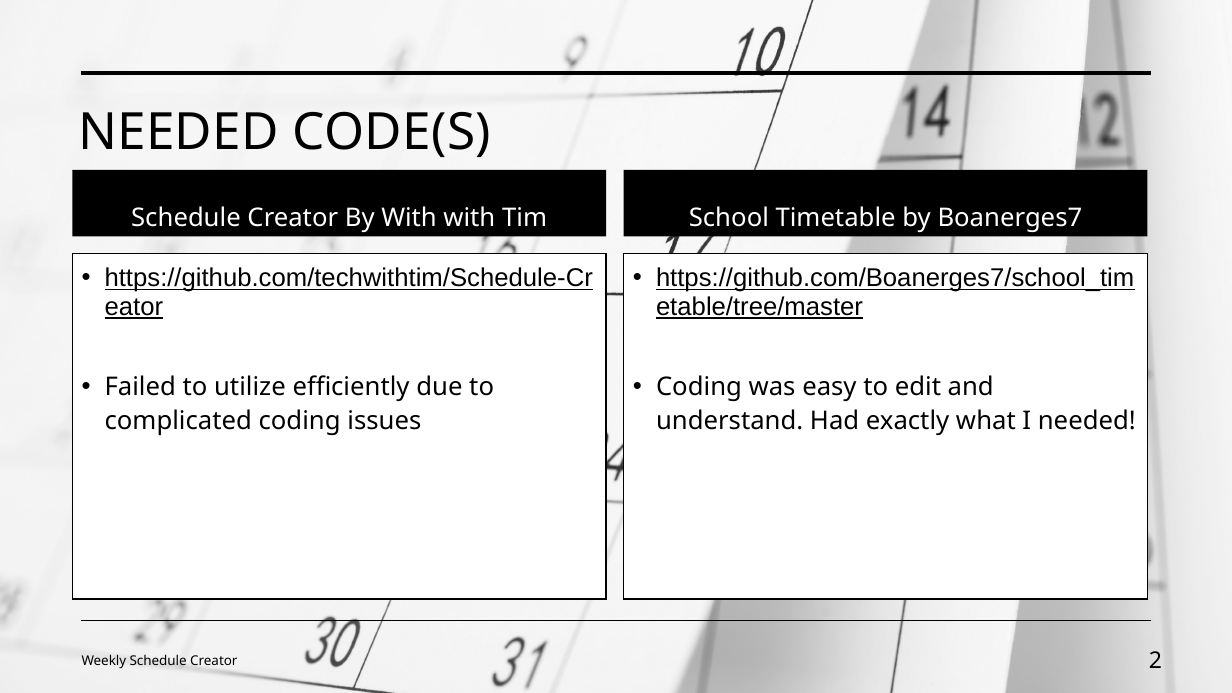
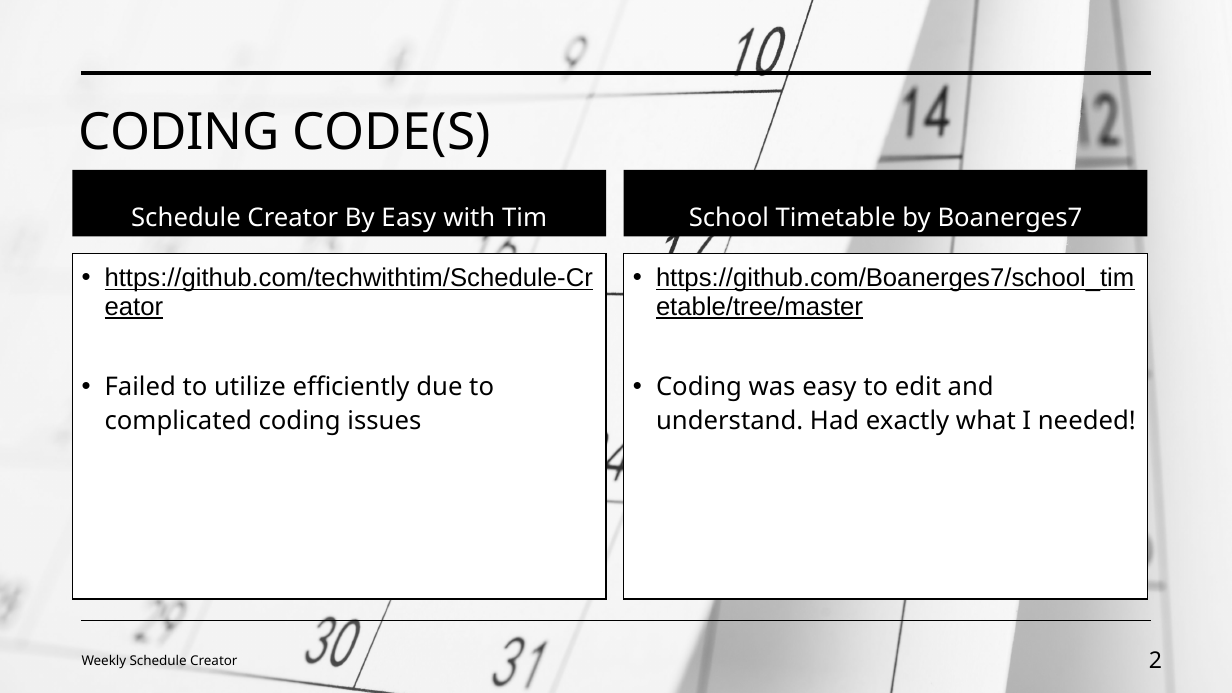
NEEDED at (179, 133): NEEDED -> CODING
By With: With -> Easy
